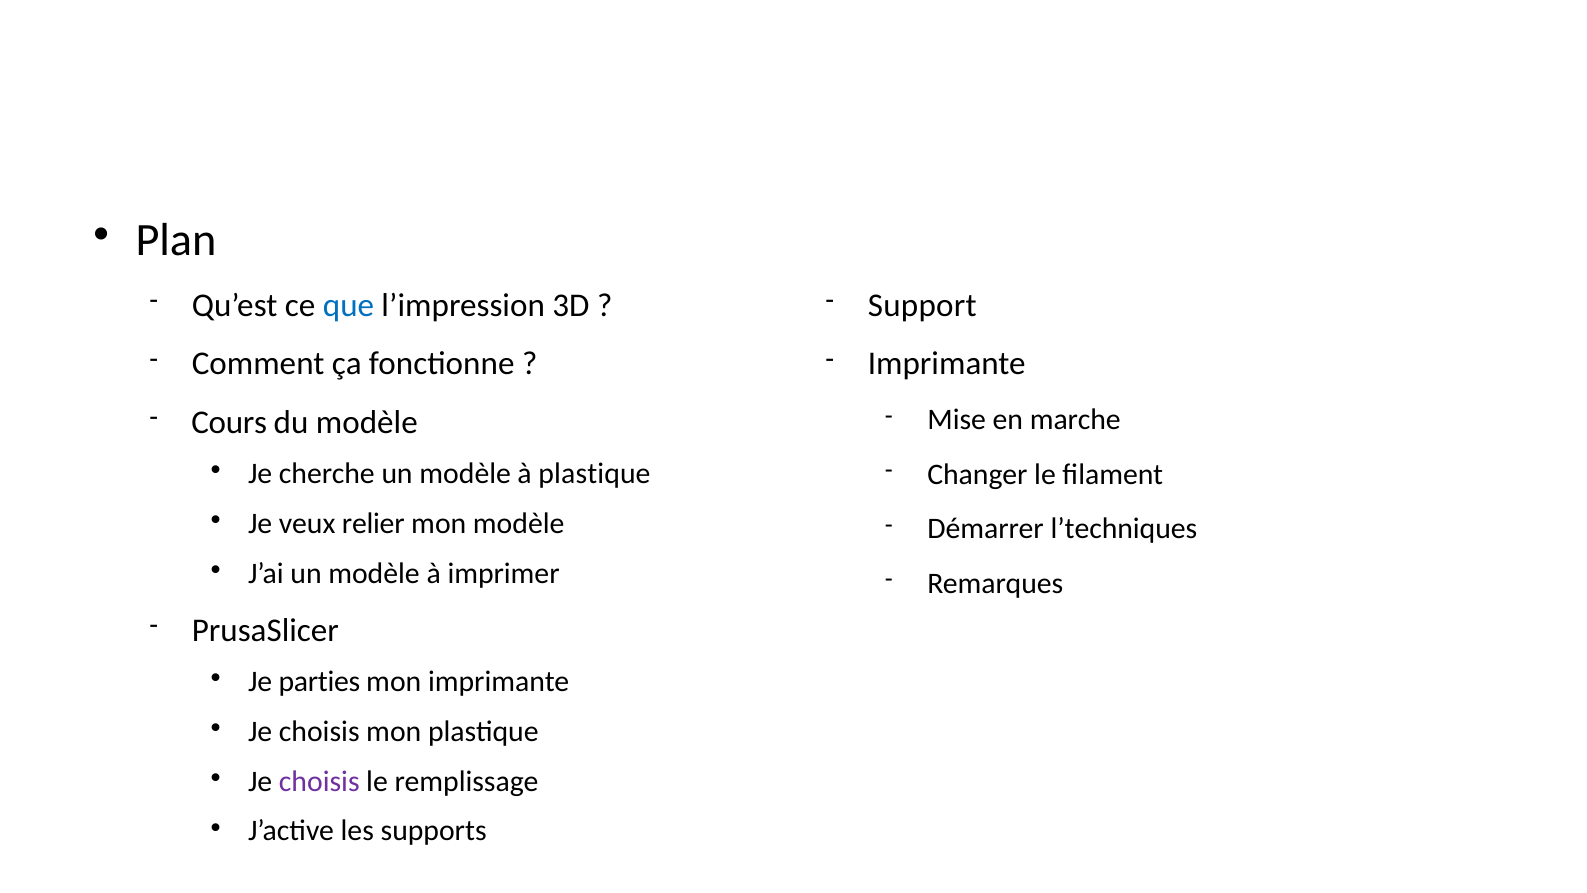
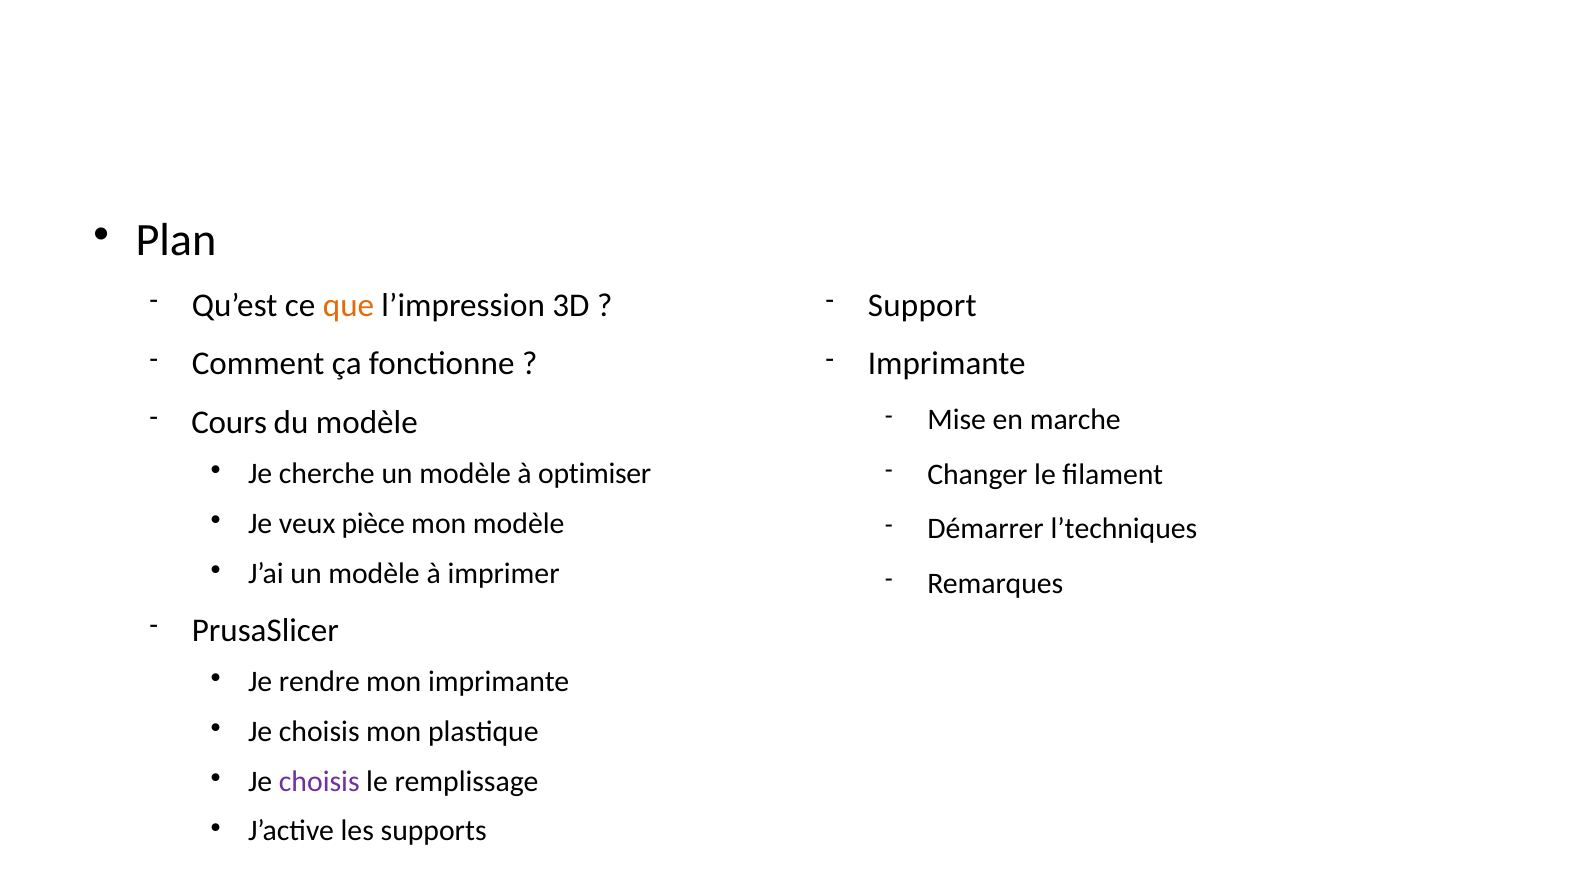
que colour: blue -> orange
à plastique: plastique -> optimiser
relier: relier -> pièce
parties: parties -> rendre
